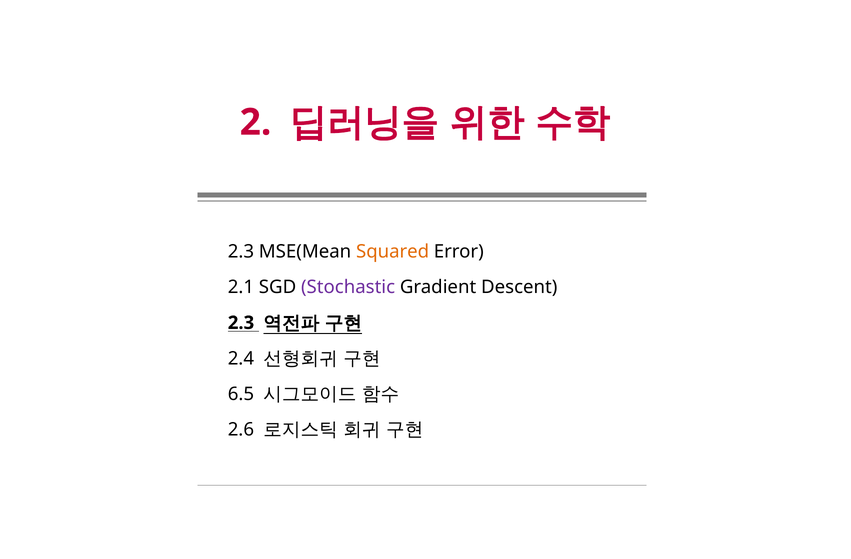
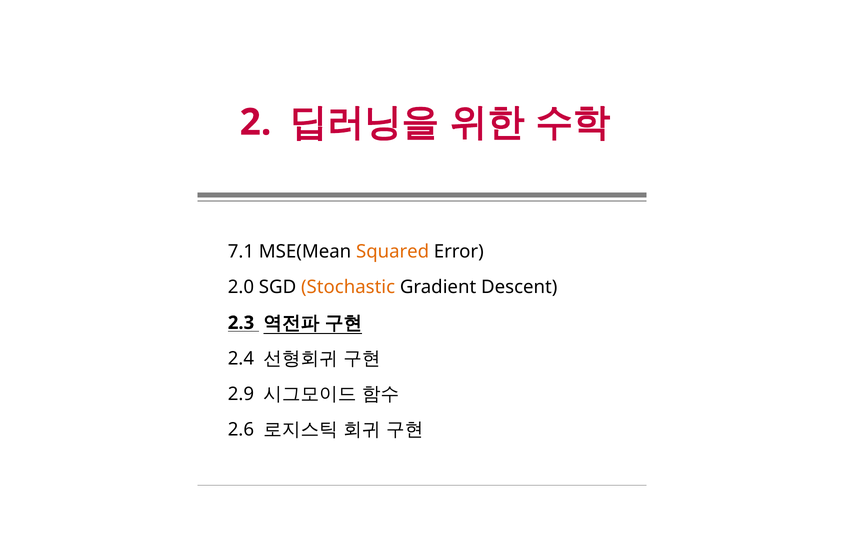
2.3 at (241, 252): 2.3 -> 7.1
2.1: 2.1 -> 2.0
Stochastic colour: purple -> orange
6.5: 6.5 -> 2.9
